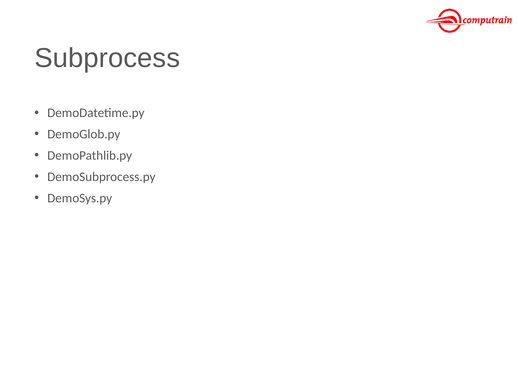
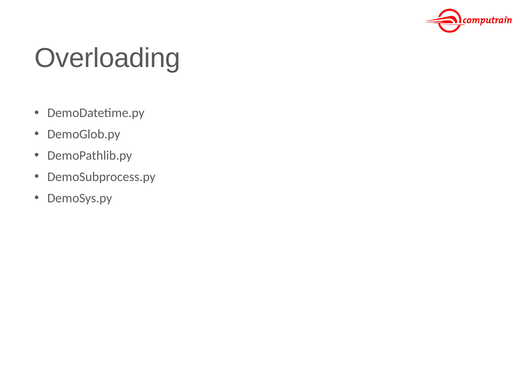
Subprocess: Subprocess -> Overloading
